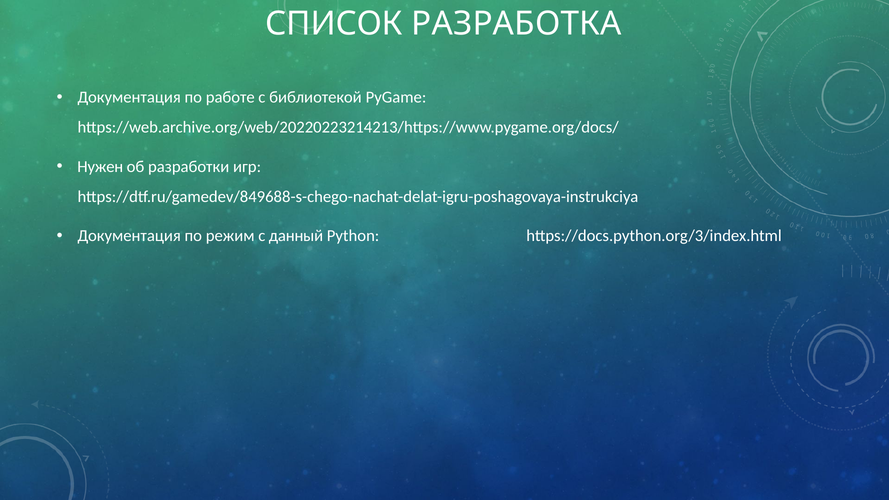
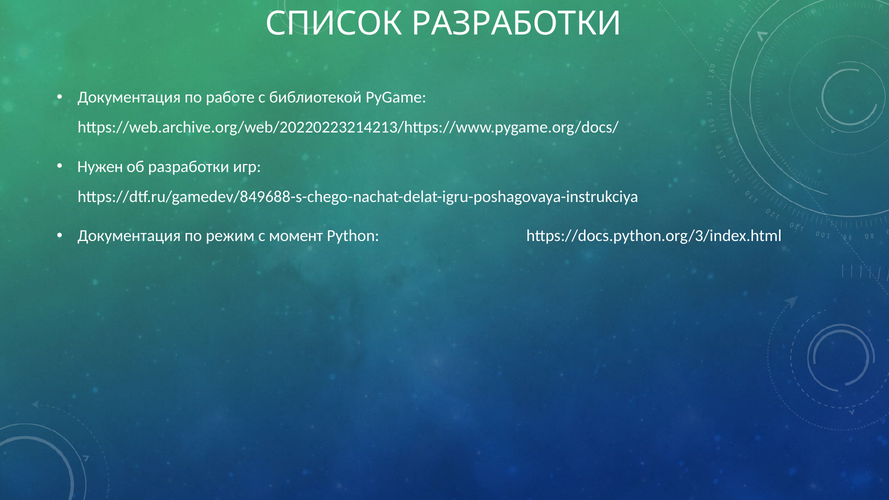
СПИСОК РАЗРАБОТКА: РАЗРАБОТКА -> РАЗРАБОТКИ
данный: данный -> момент
